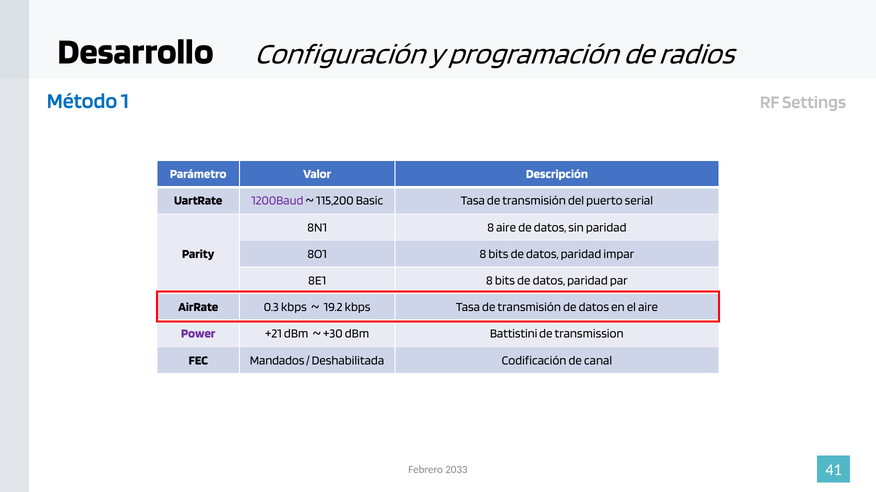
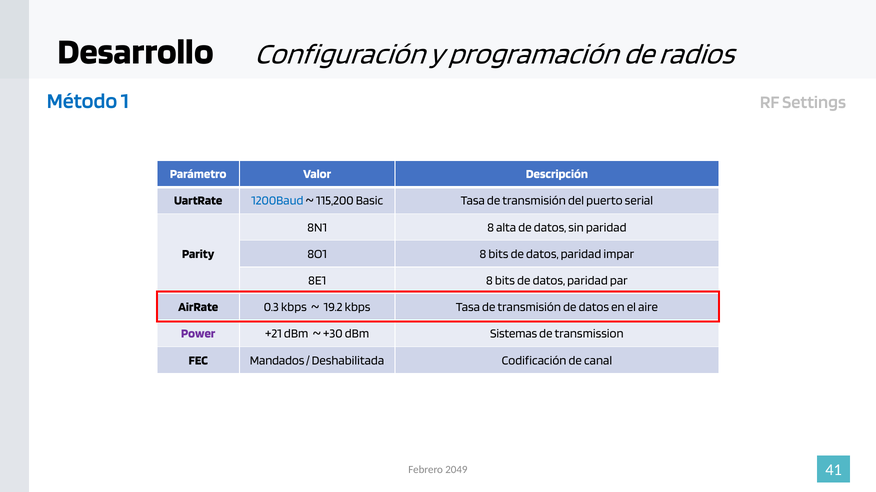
1200Baud colour: purple -> blue
8 aire: aire -> alta
Battistini: Battistini -> Sistemas
2033: 2033 -> 2049
